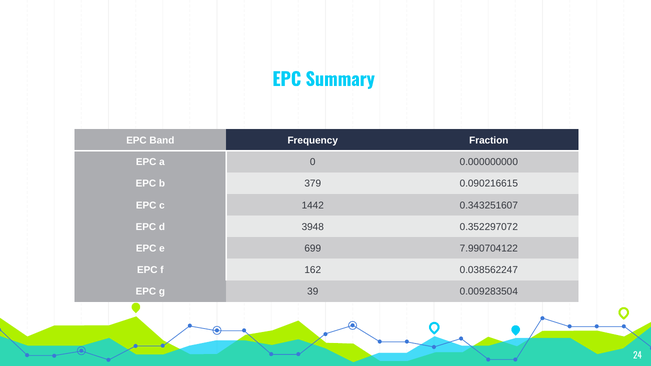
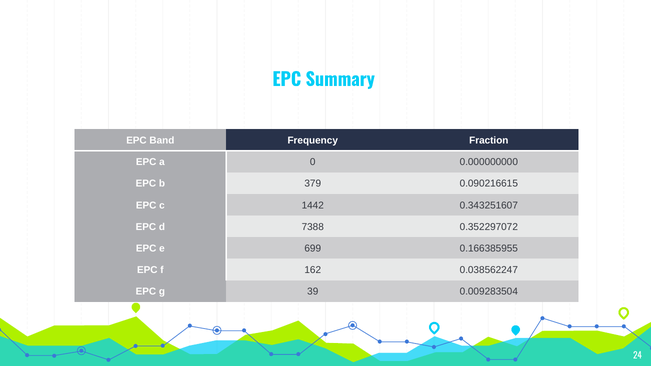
3948: 3948 -> 7388
7.990704122: 7.990704122 -> 0.166385955
